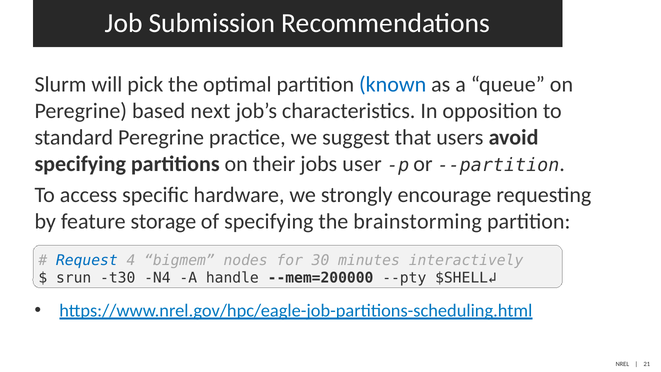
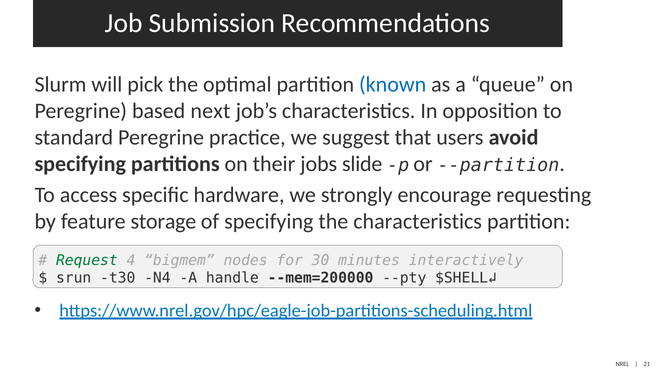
user: user -> slide
the brainstorming: brainstorming -> characteristics
Request colour: blue -> green
